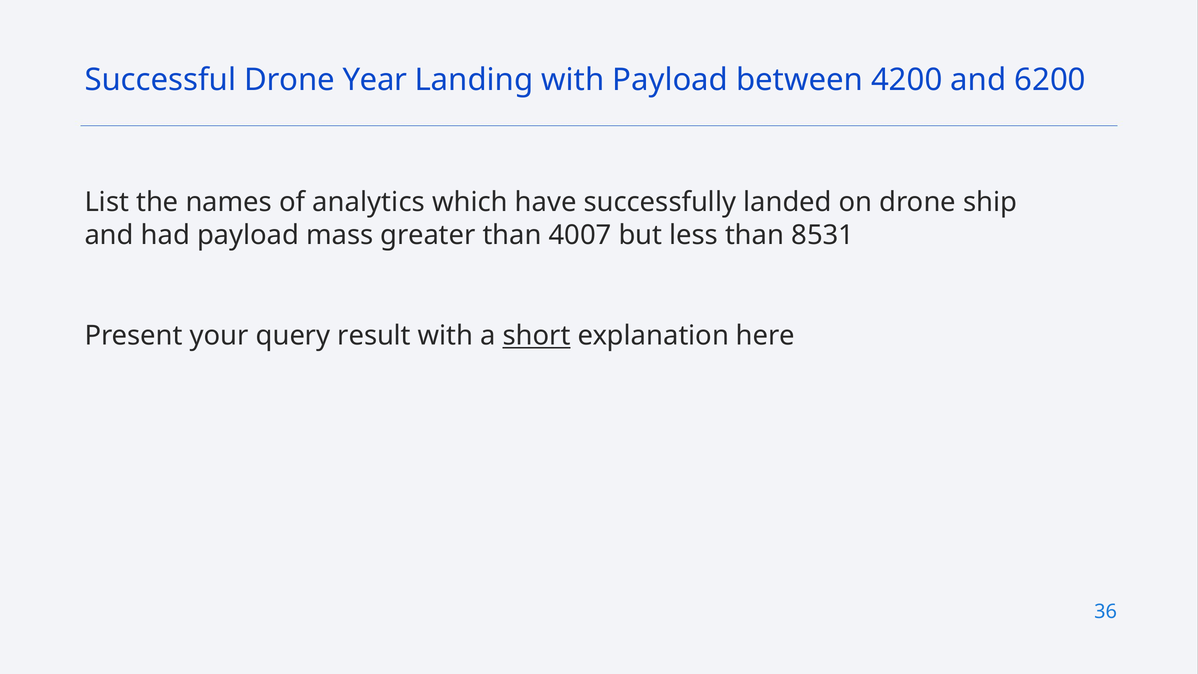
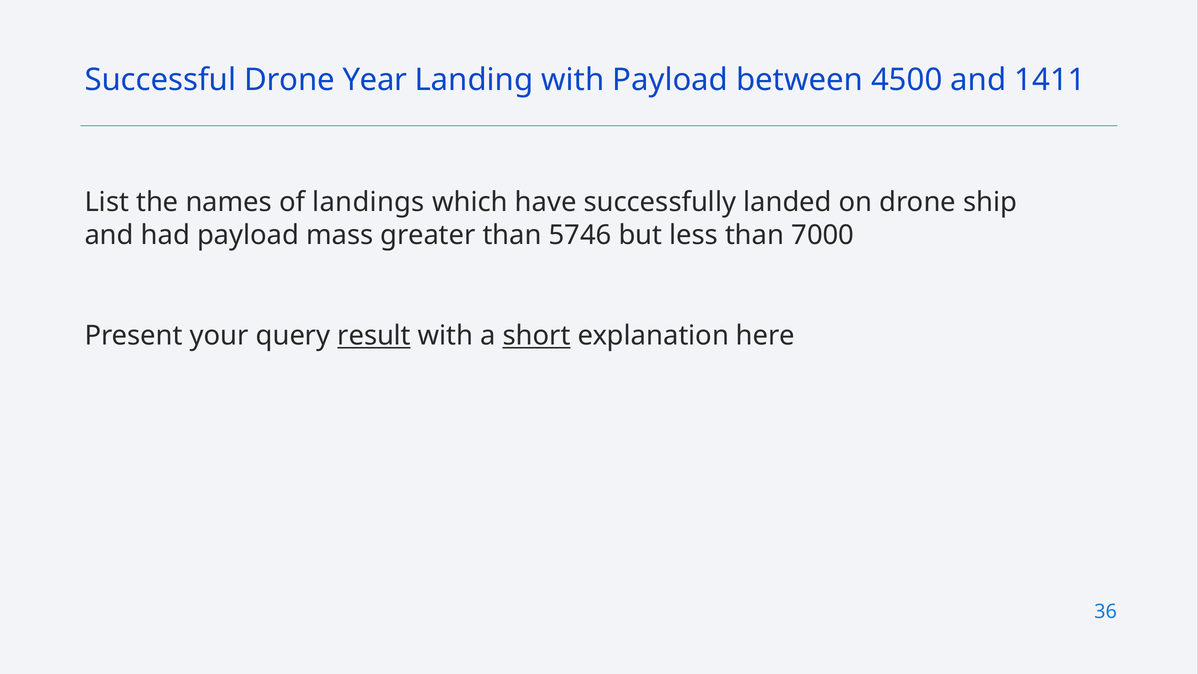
4200: 4200 -> 4500
6200: 6200 -> 1411
analytics: analytics -> landings
4007: 4007 -> 5746
8531: 8531 -> 7000
result underline: none -> present
